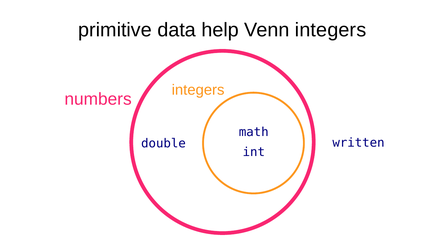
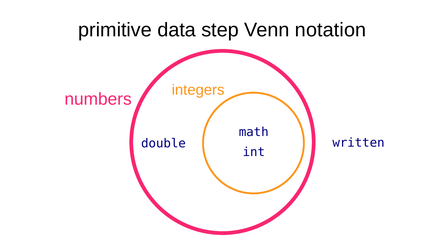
help: help -> step
Venn integers: integers -> notation
